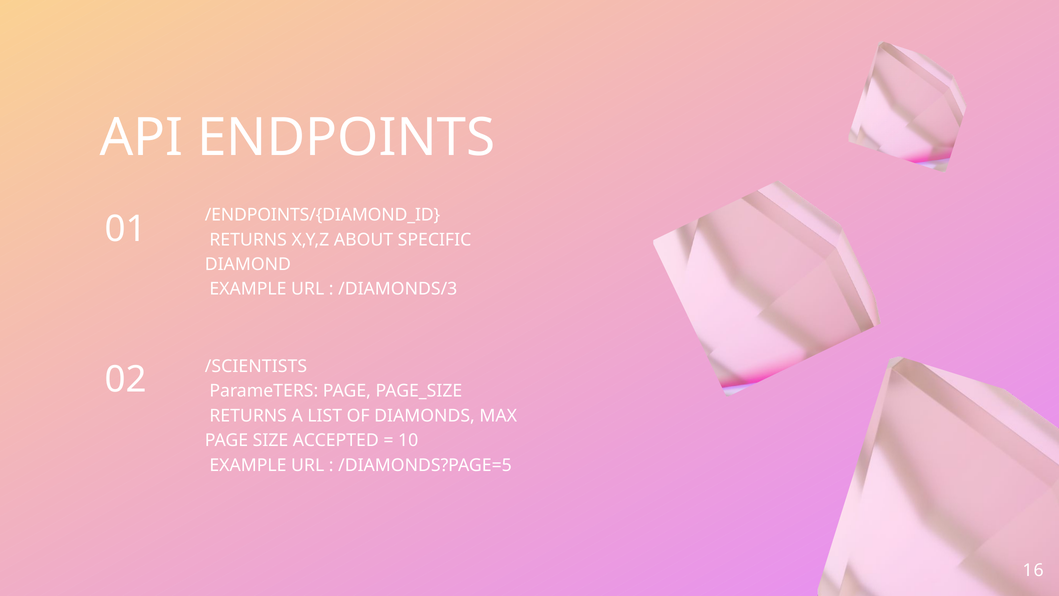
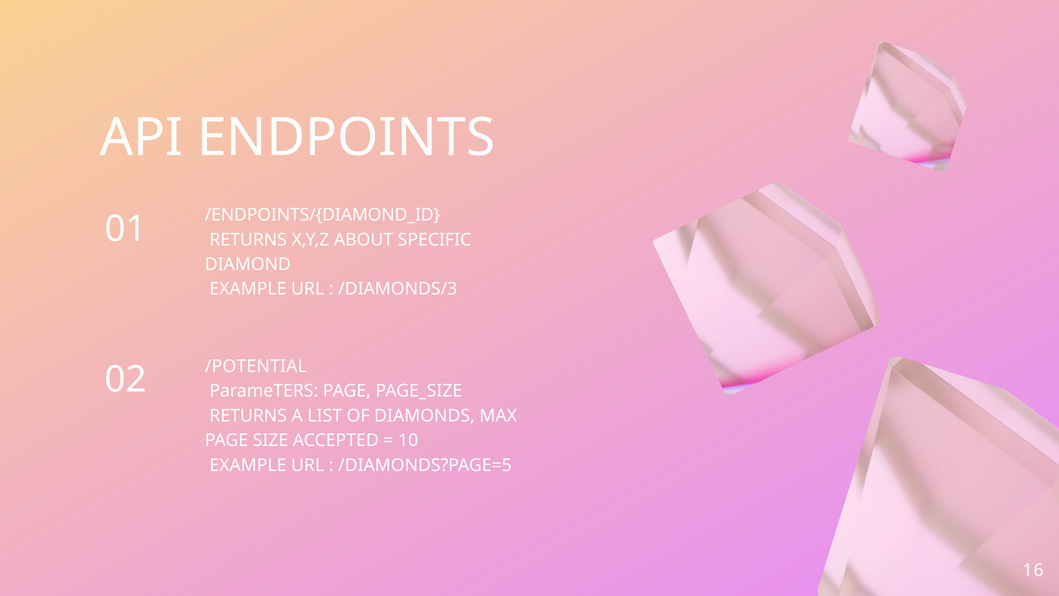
/SCIENTISTS: /SCIENTISTS -> /POTENTIAL
